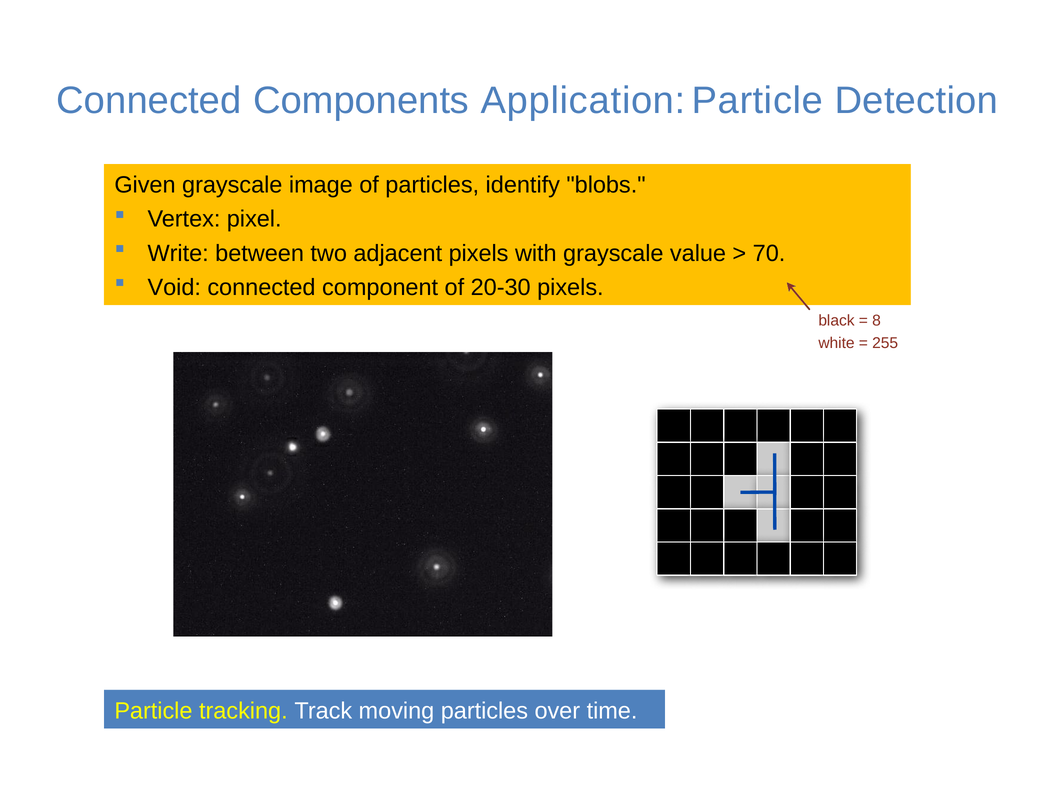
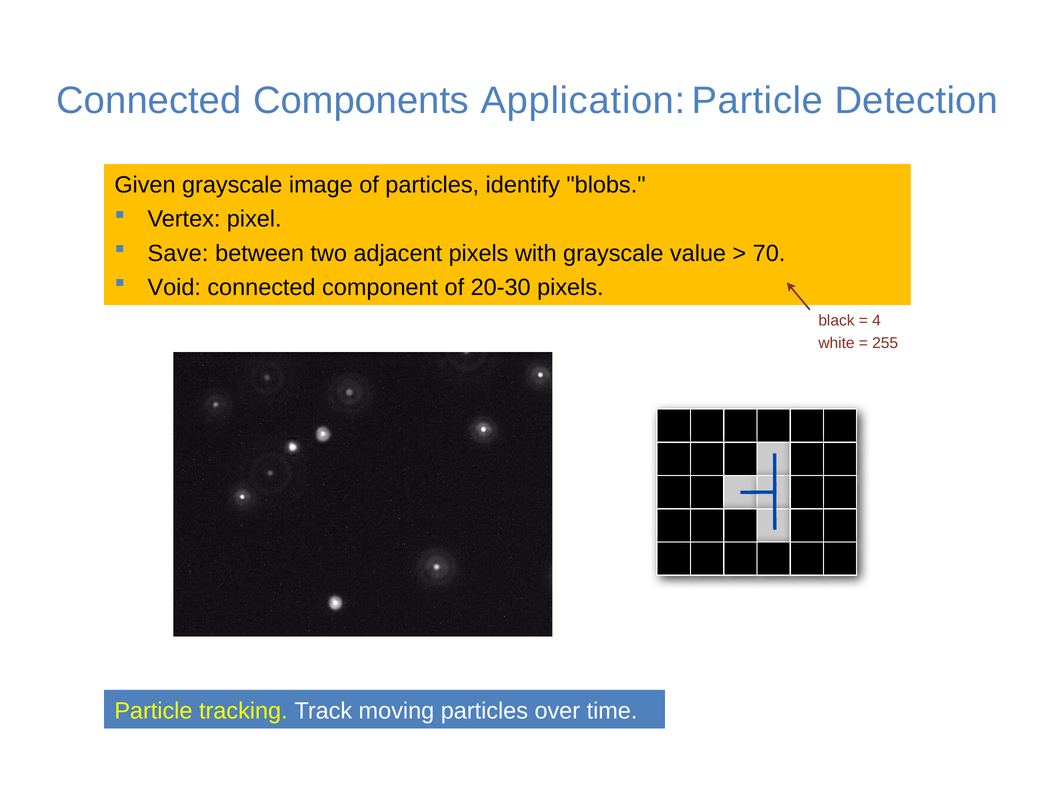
Write: Write -> Save
8: 8 -> 4
